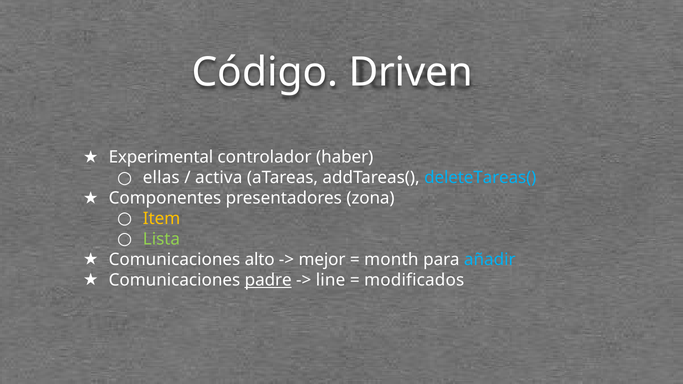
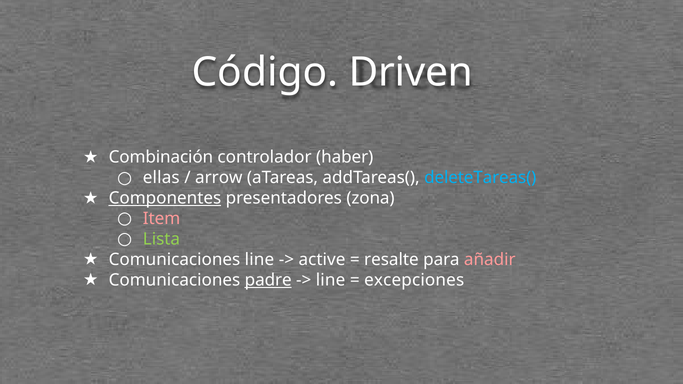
Experimental: Experimental -> Combinación
activa: activa -> arrow
Componentes underline: none -> present
Item colour: yellow -> pink
Comunicaciones alto: alto -> line
mejor: mejor -> active
month: month -> resalte
añadir colour: light blue -> pink
modificados: modificados -> excepciones
